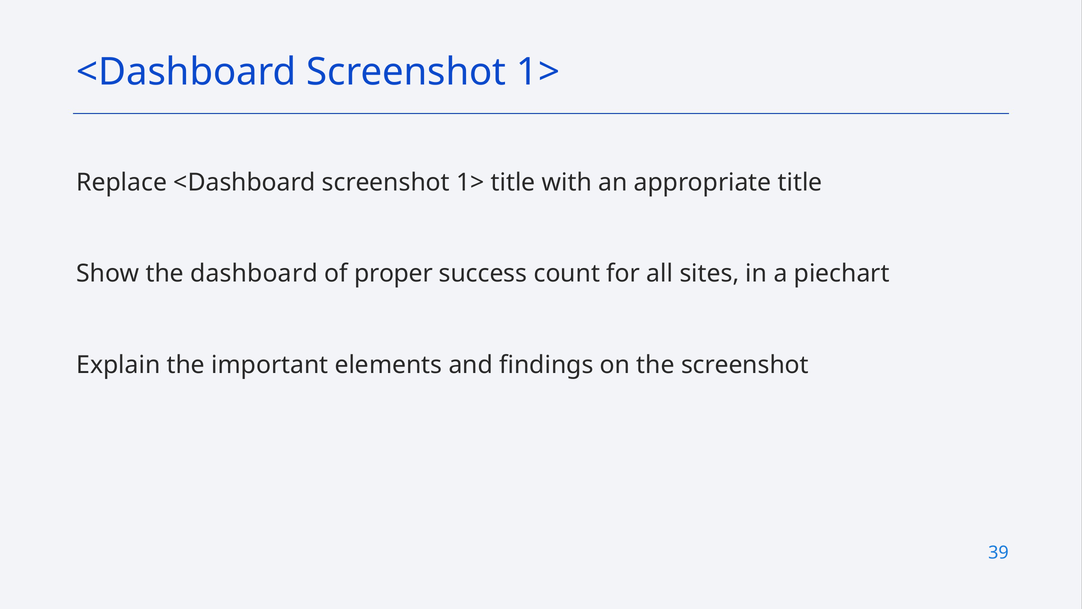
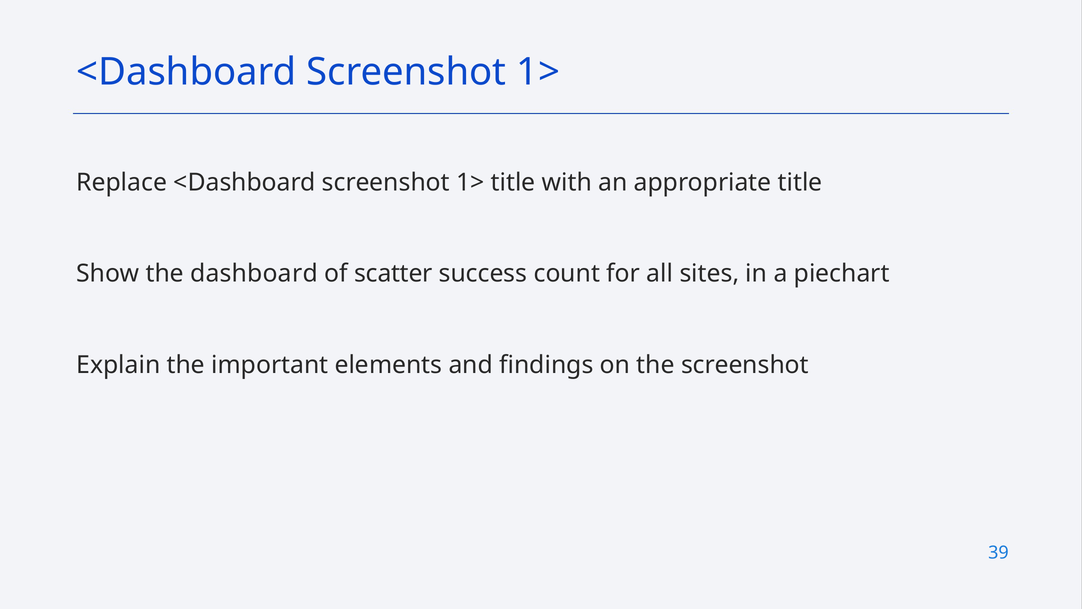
proper: proper -> scatter
